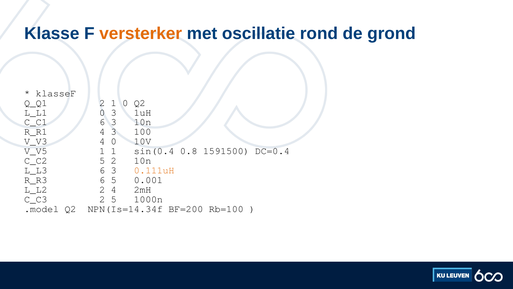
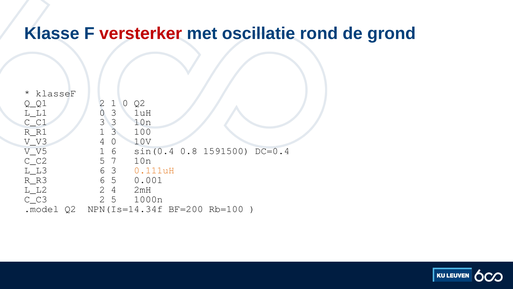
versterker colour: orange -> red
C_C1 6: 6 -> 3
R_R1 4: 4 -> 1
1 1: 1 -> 6
5 2: 2 -> 7
